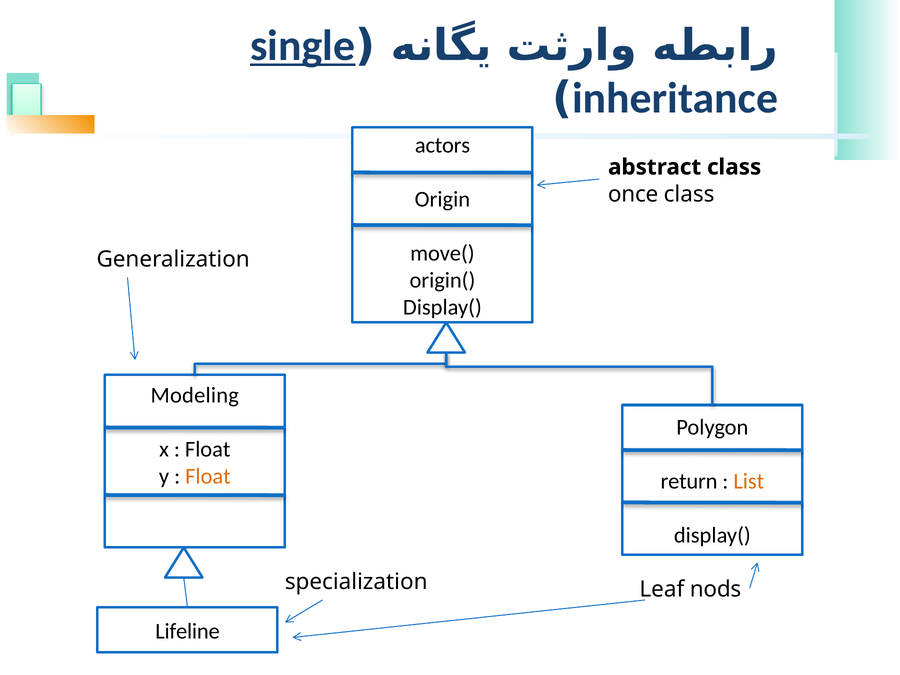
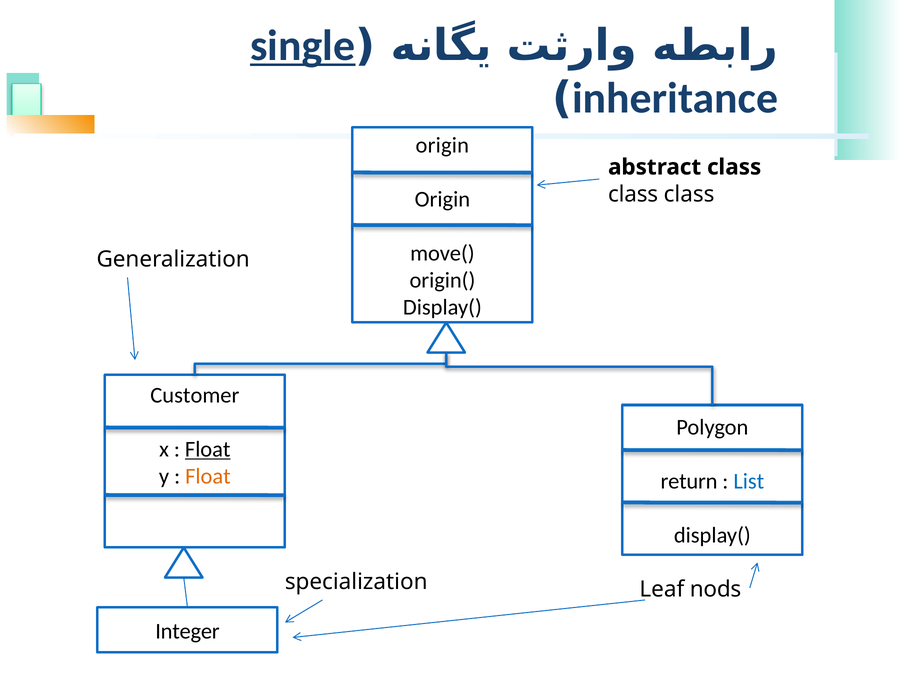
actors at (443, 146): actors -> origin
once at (633, 194): once -> class
Modeling: Modeling -> Customer
Float at (208, 449) underline: none -> present
List colour: orange -> blue
Lifeline: Lifeline -> Integer
